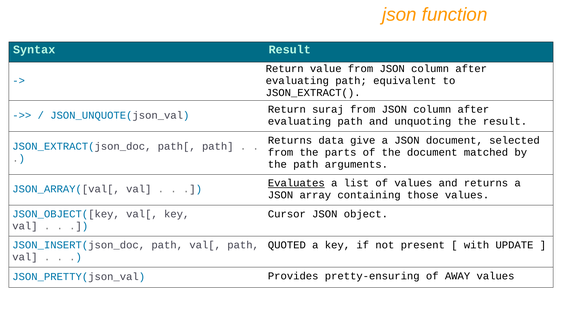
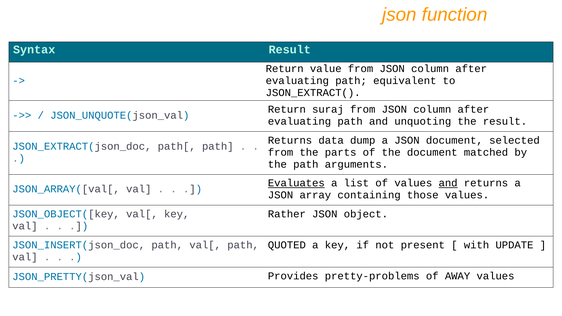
give: give -> dump
and at (448, 183) underline: none -> present
Cursor: Cursor -> Rather
pretty-ensuring: pretty-ensuring -> pretty-problems
